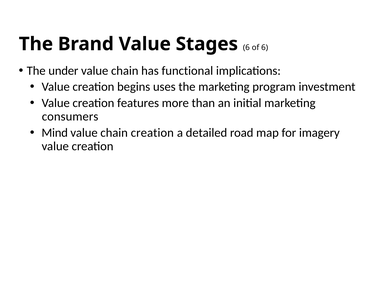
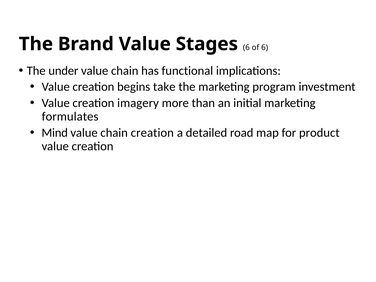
uses: uses -> take
features: features -> imagery
consumers: consumers -> formulates
imagery: imagery -> product
